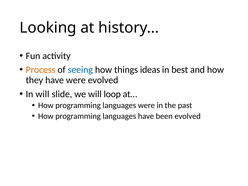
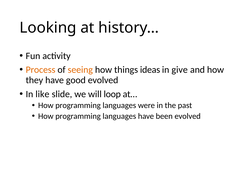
seeing colour: blue -> orange
best: best -> give
have were: were -> good
In will: will -> like
